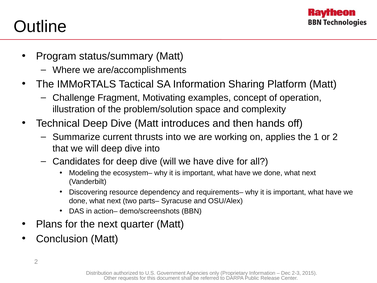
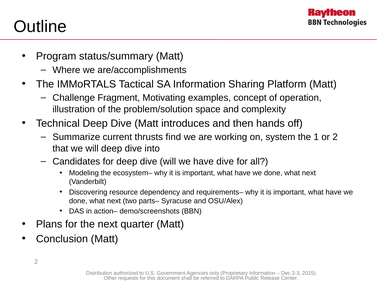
thrusts into: into -> find
applies: applies -> system
